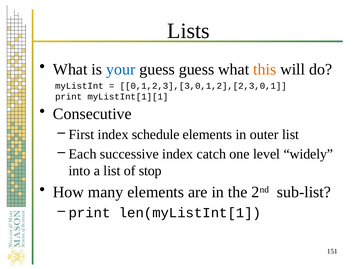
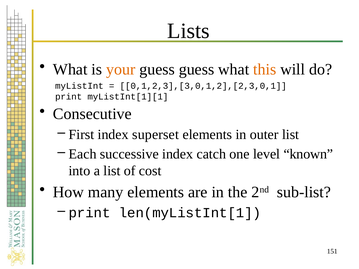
your colour: blue -> orange
schedule: schedule -> superset
widely: widely -> known
stop: stop -> cost
